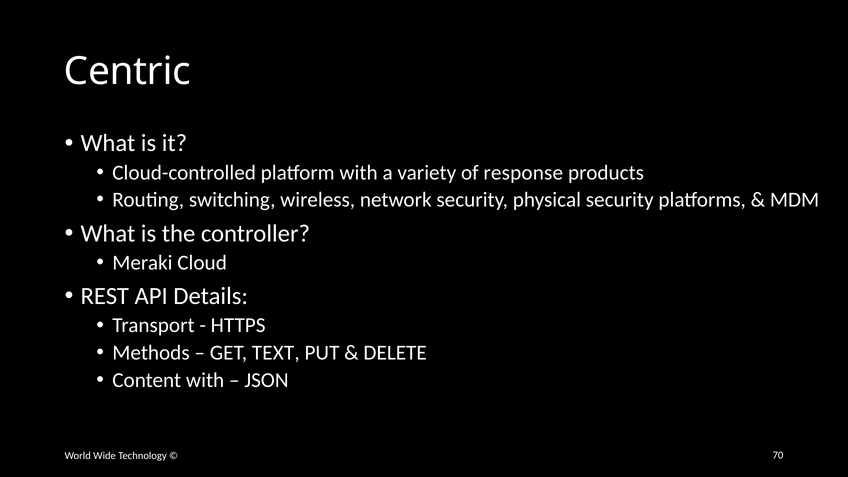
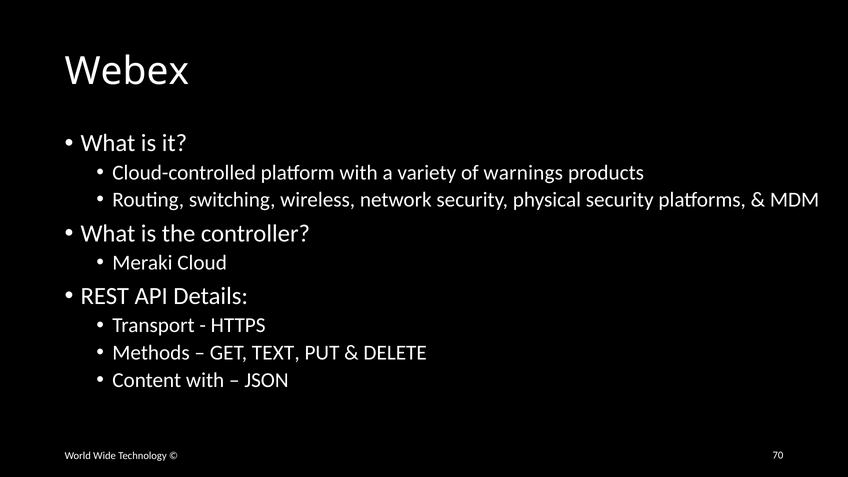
Centric: Centric -> Webex
response: response -> warnings
